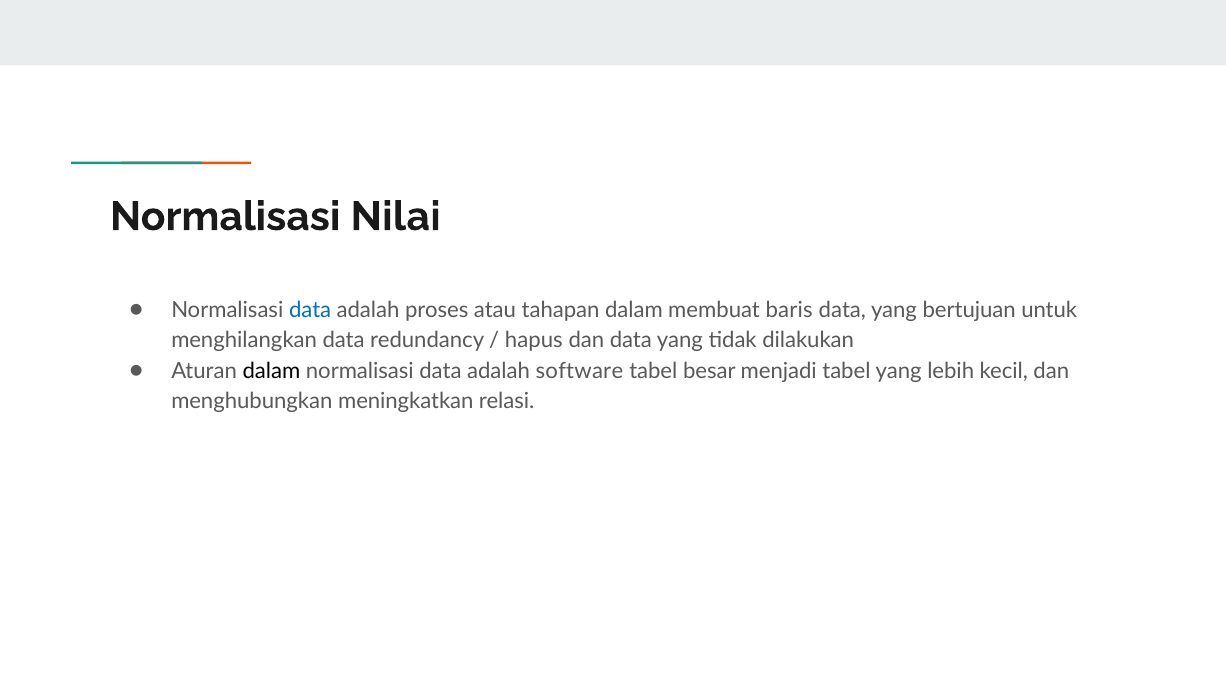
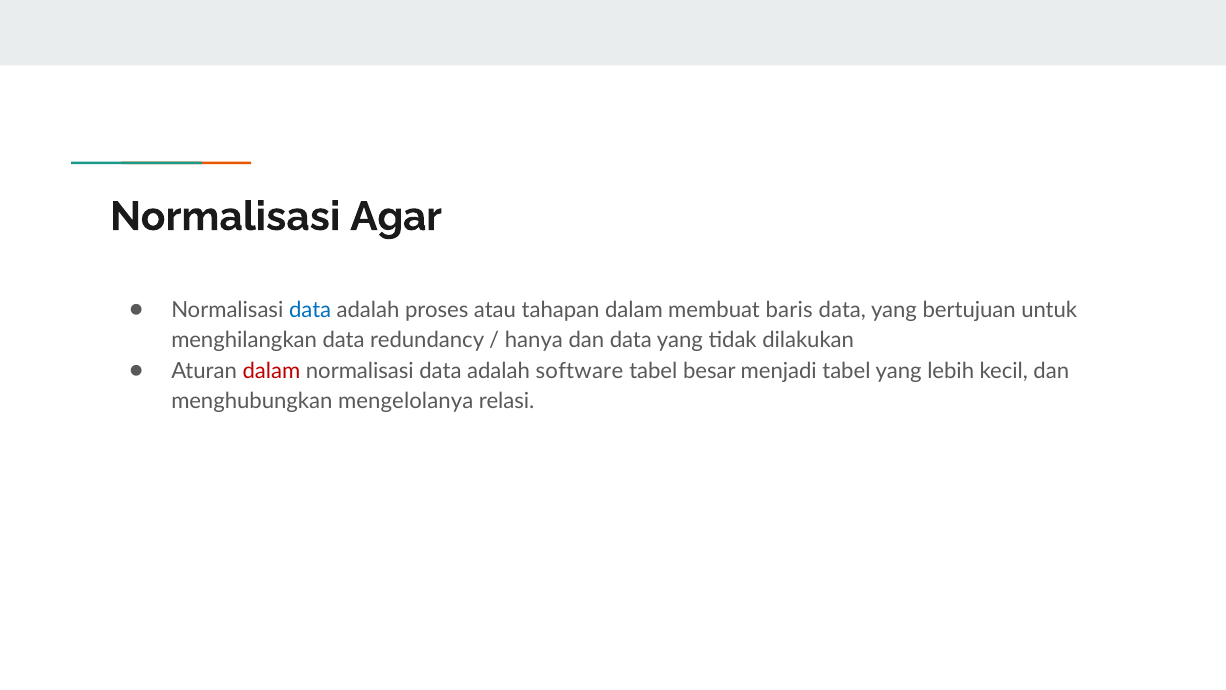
Nilai: Nilai -> Agar
hapus: hapus -> hanya
dalam at (271, 371) colour: black -> red
meningkatkan: meningkatkan -> mengelolanya
